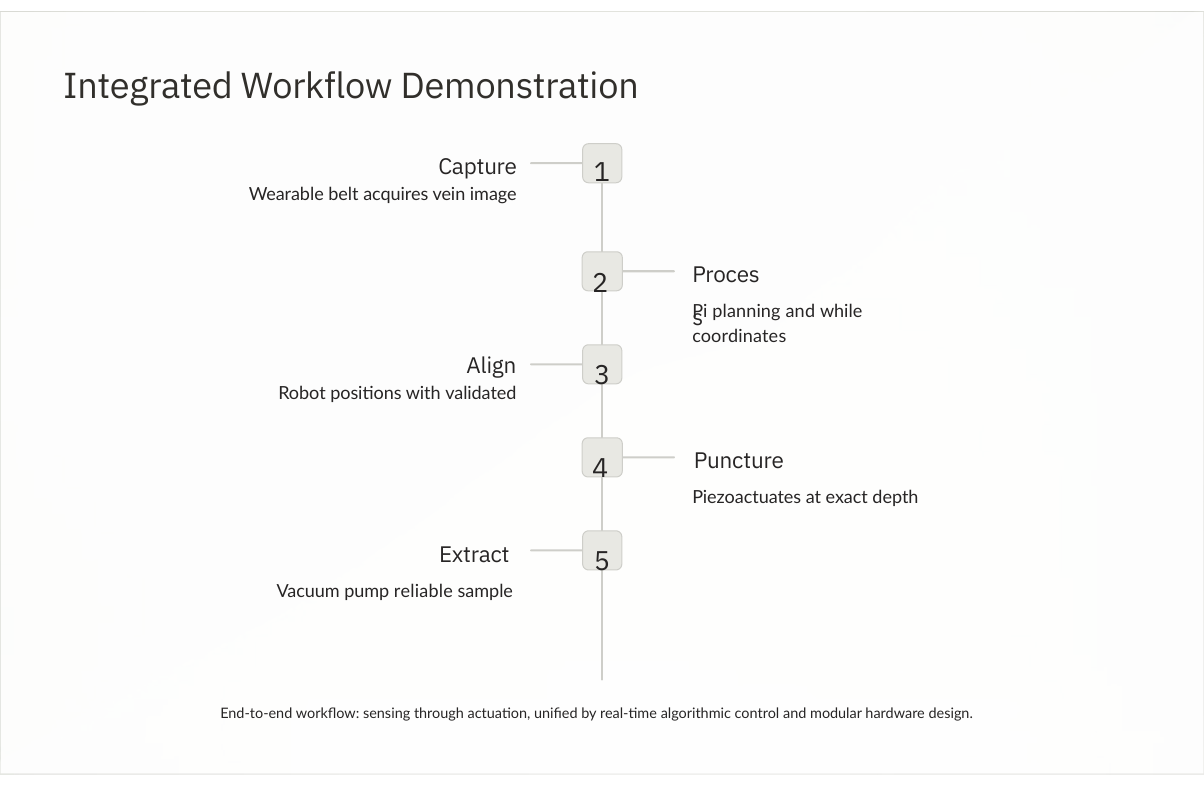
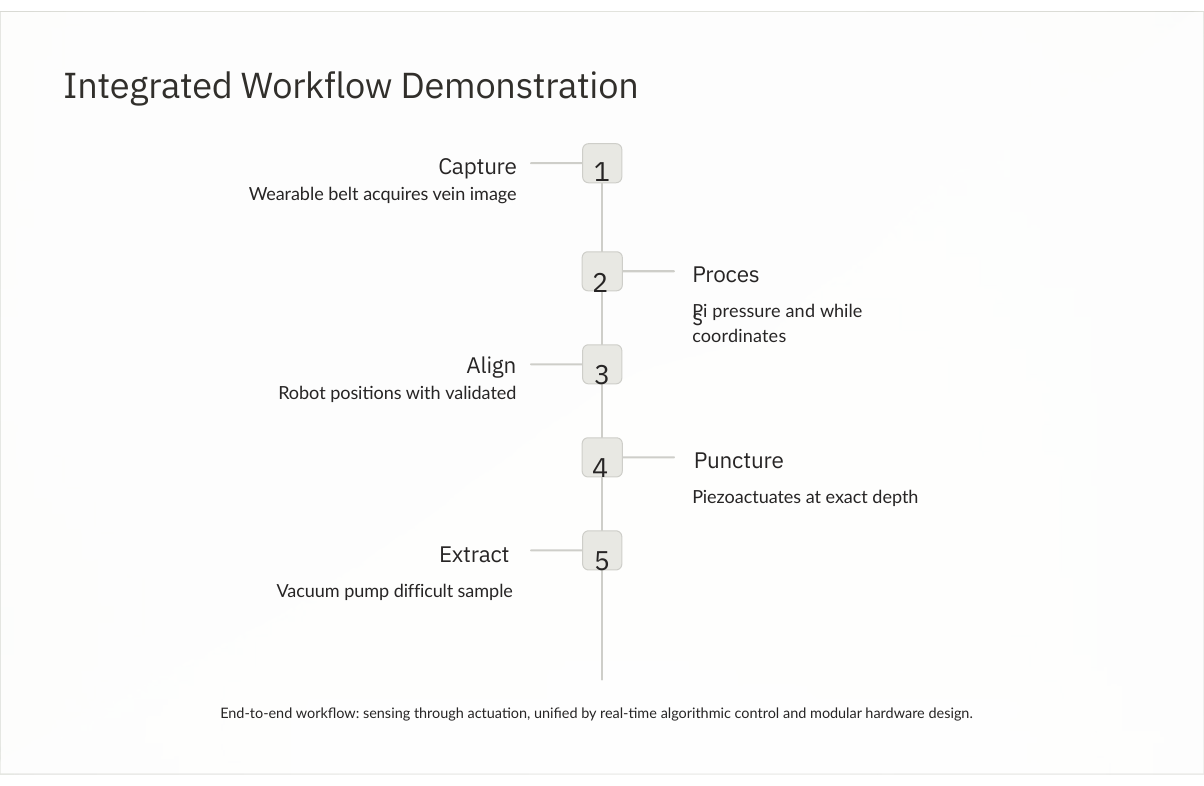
planning: planning -> pressure
reliable: reliable -> difficult
